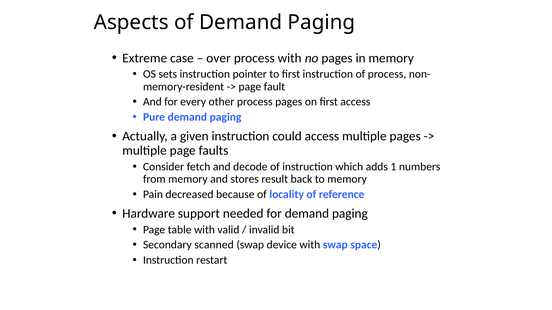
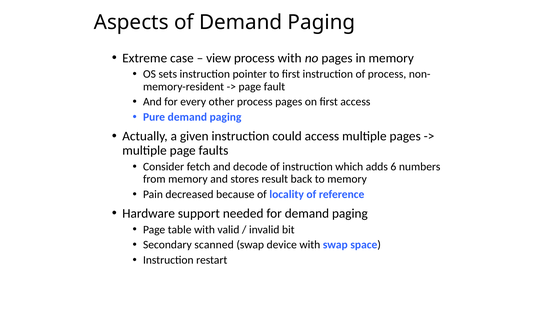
over: over -> view
1: 1 -> 6
